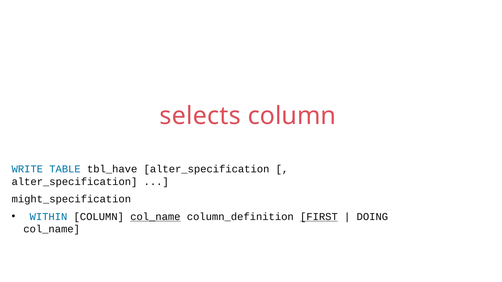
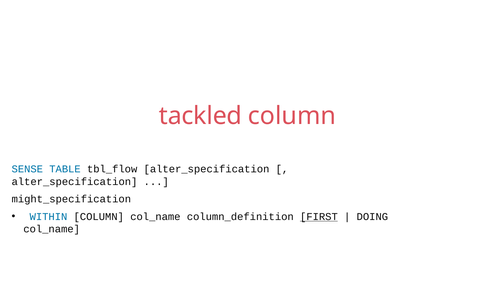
selects: selects -> tackled
WRITE: WRITE -> SENSE
tbl_have: tbl_have -> tbl_flow
col_name at (155, 217) underline: present -> none
